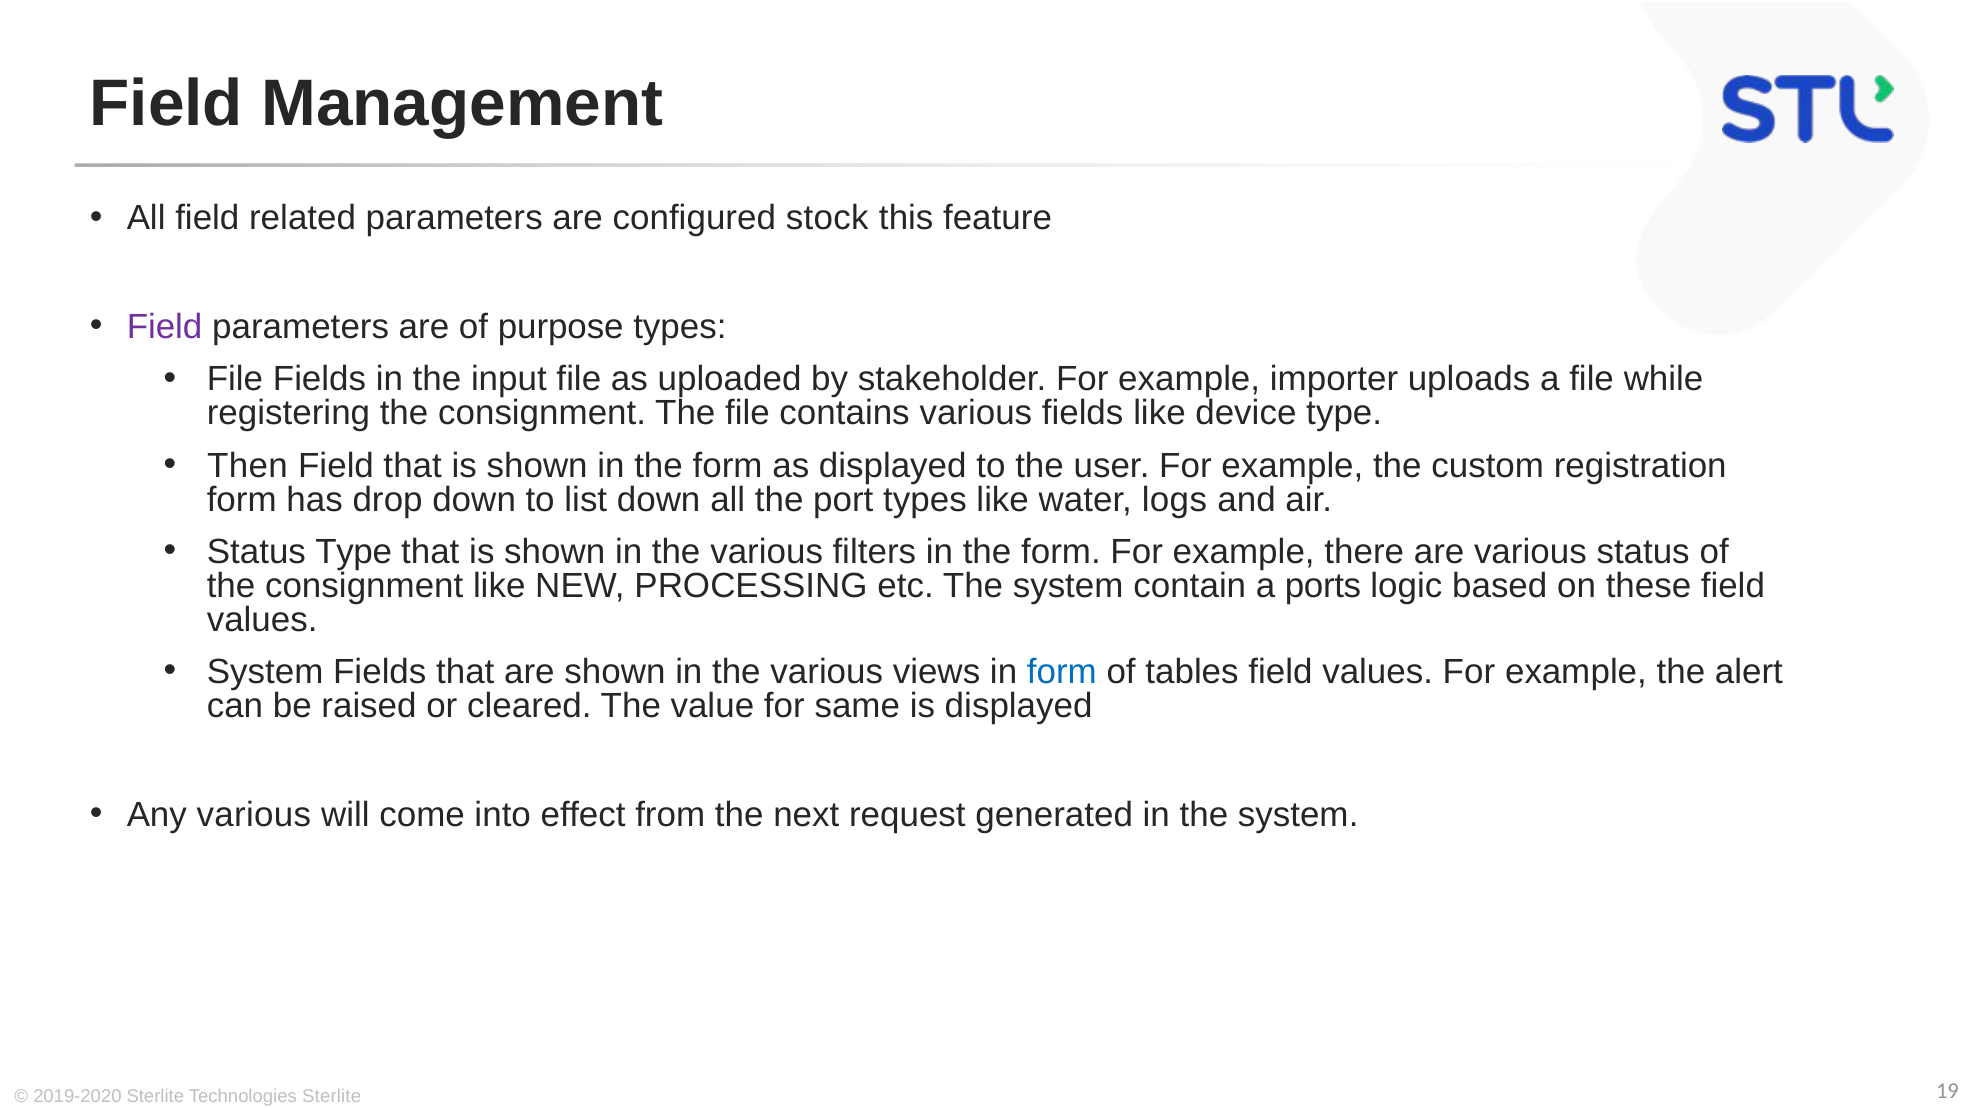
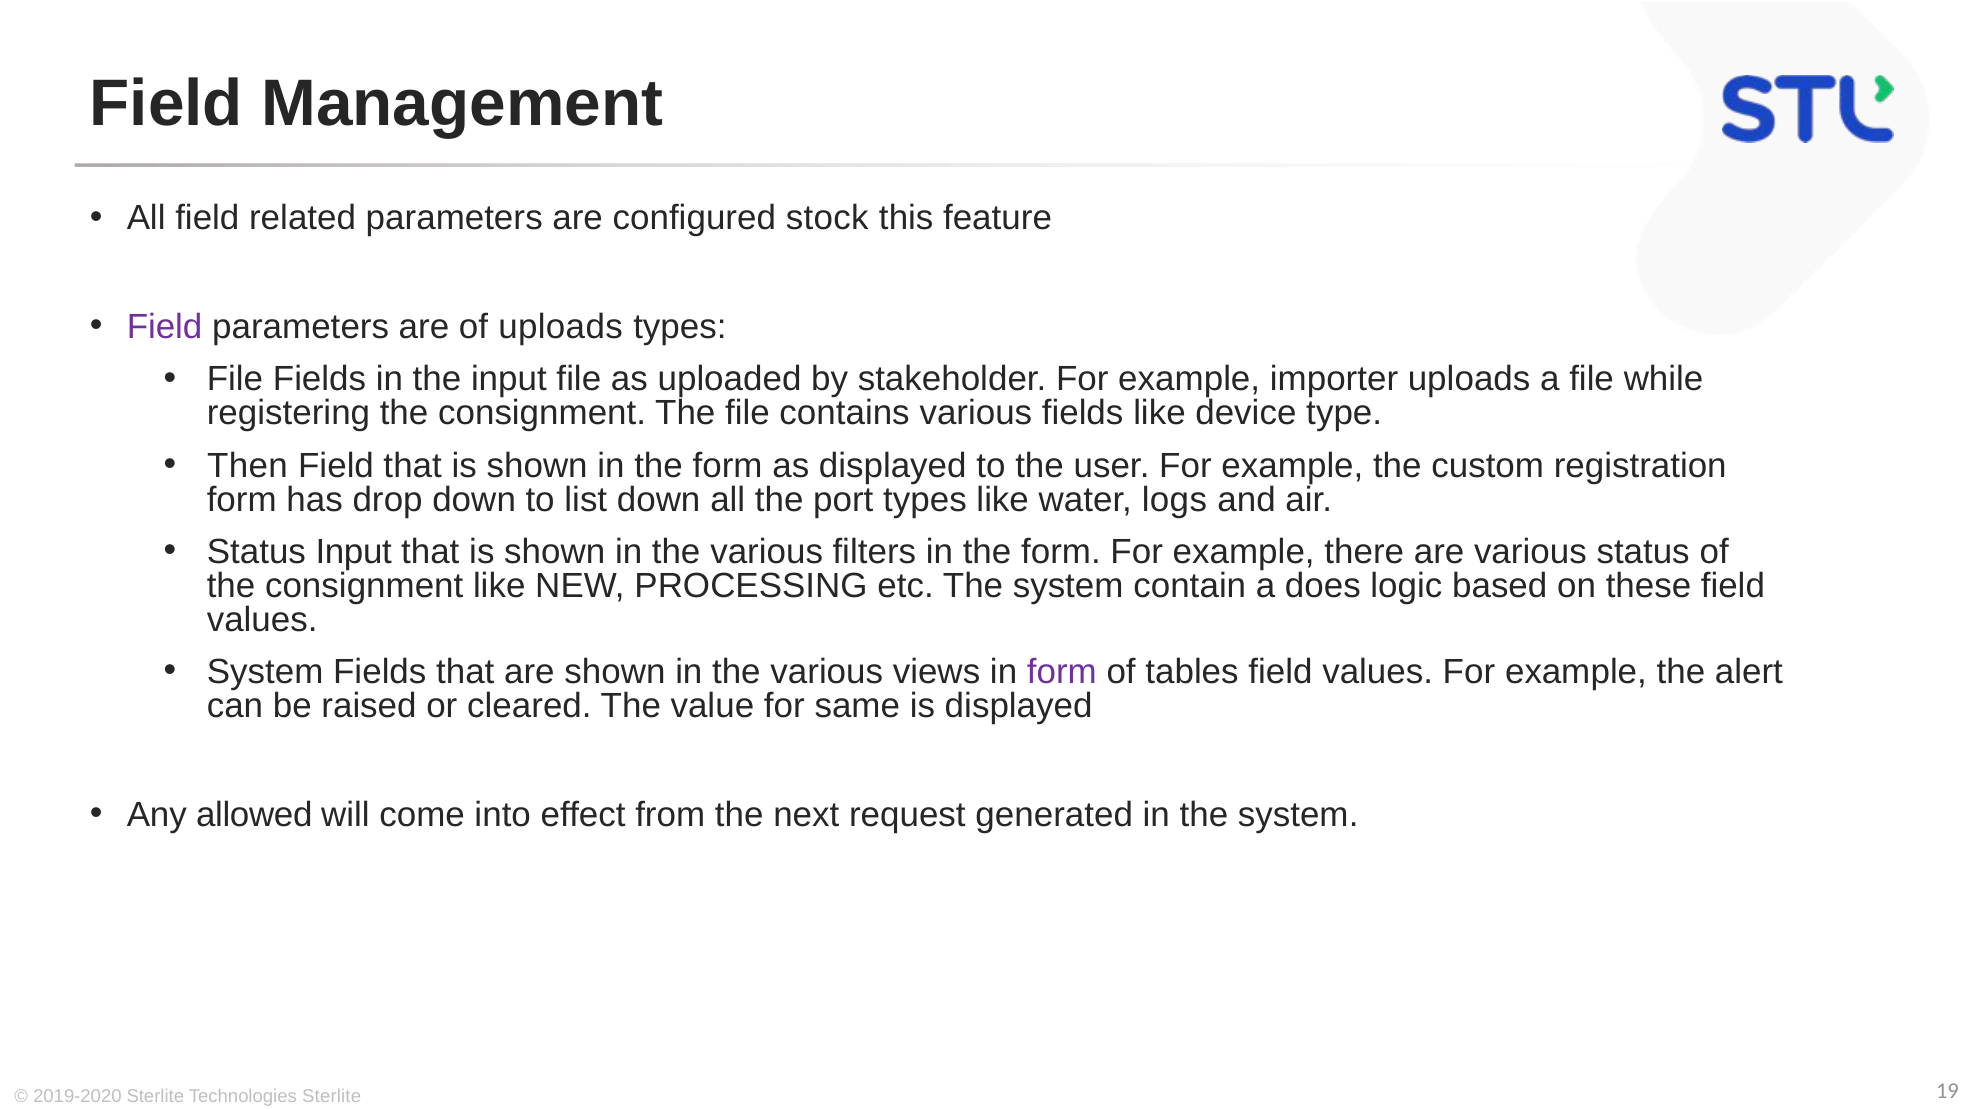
of purpose: purpose -> uploads
Status Type: Type -> Input
ports: ports -> does
form at (1062, 672) colour: blue -> purple
Any various: various -> allowed
